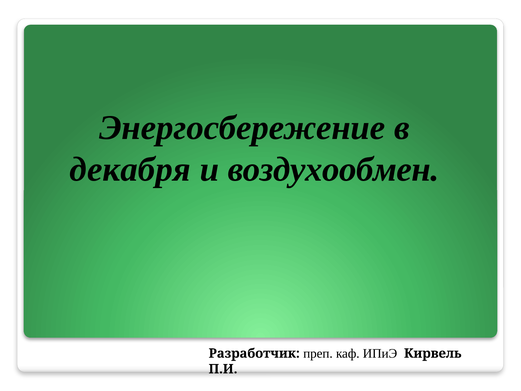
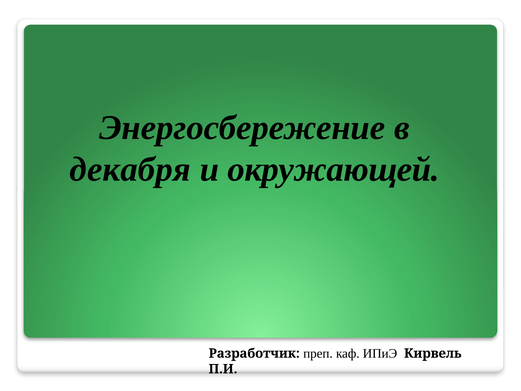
воздухообмен: воздухообмен -> окружающей
